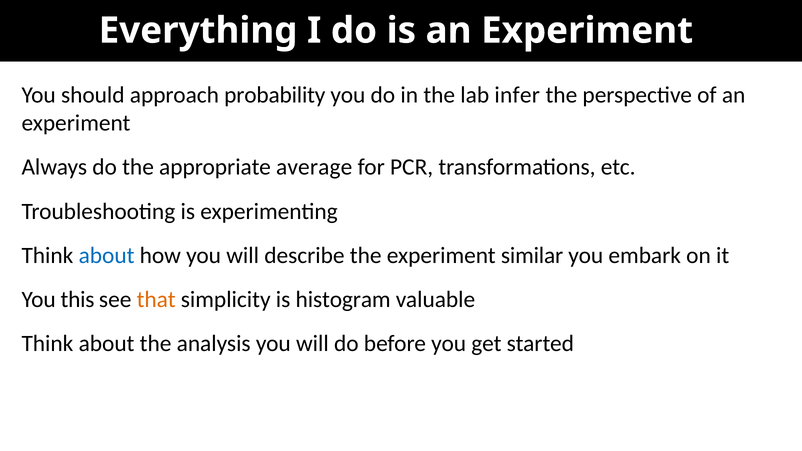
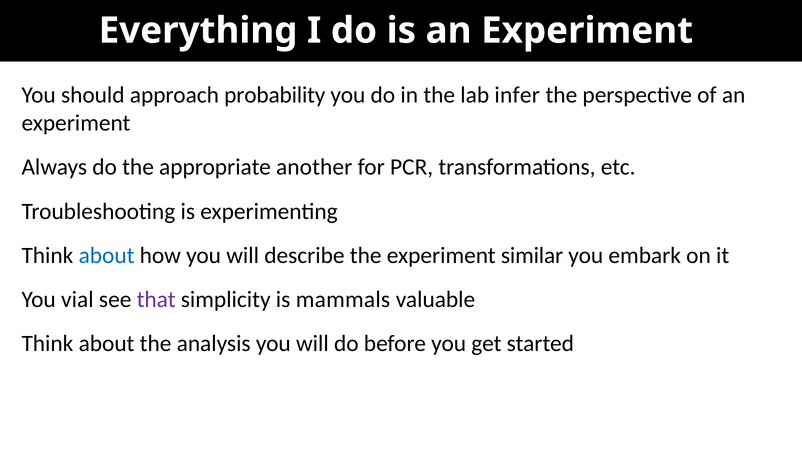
average: average -> another
this: this -> vial
that colour: orange -> purple
histogram: histogram -> mammals
